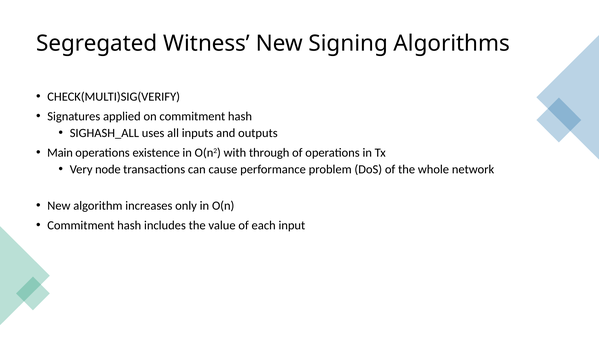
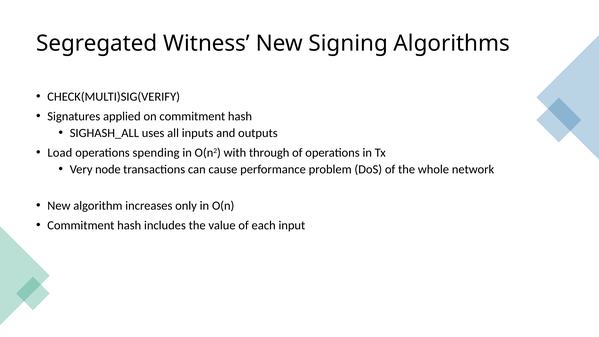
Main: Main -> Load
existence: existence -> spending
